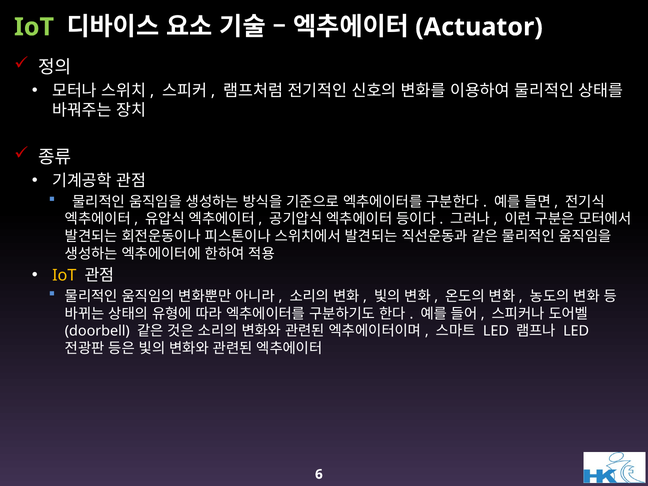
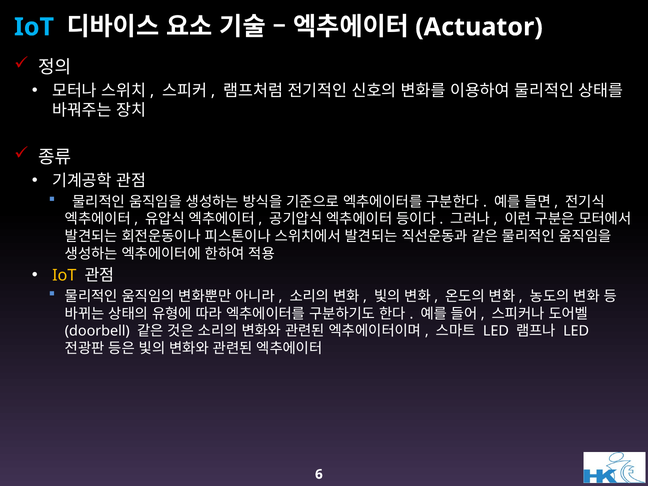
IoT at (34, 27) colour: light green -> light blue
